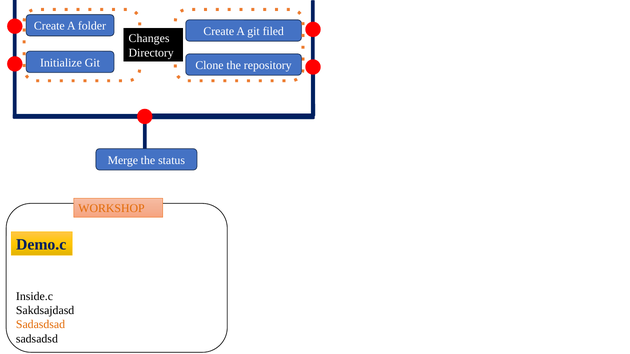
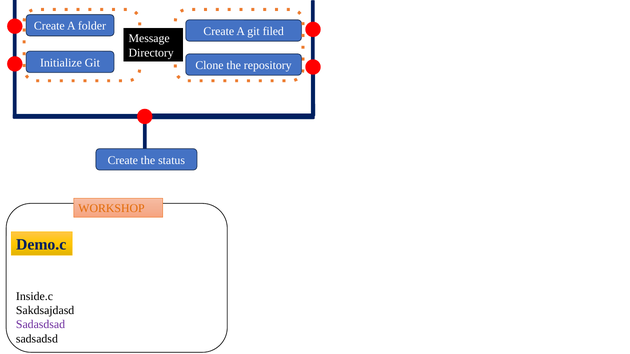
Changes: Changes -> Message
Merge at (123, 160): Merge -> Create
Sadasdsad colour: orange -> purple
